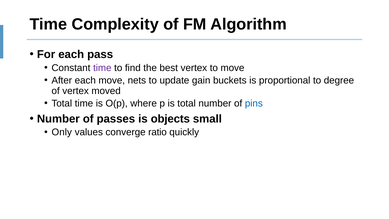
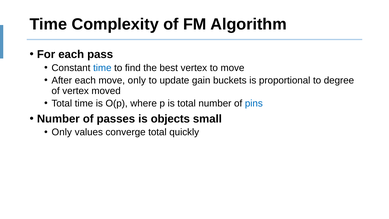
time at (102, 68) colour: purple -> blue
move nets: nets -> only
converge ratio: ratio -> total
